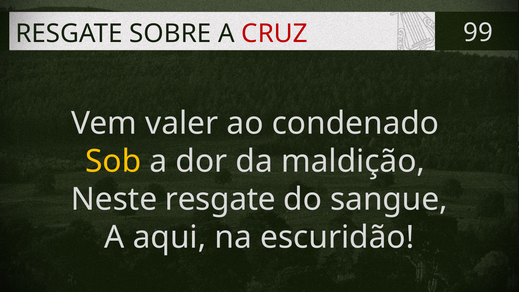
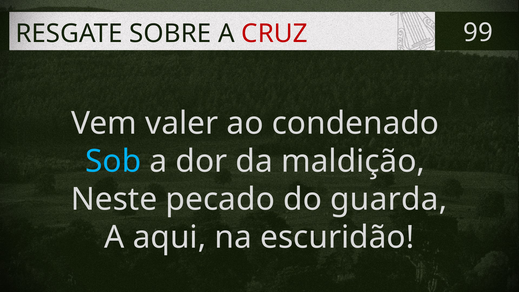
Sob colour: yellow -> light blue
Neste resgate: resgate -> pecado
sangue: sangue -> guarda
